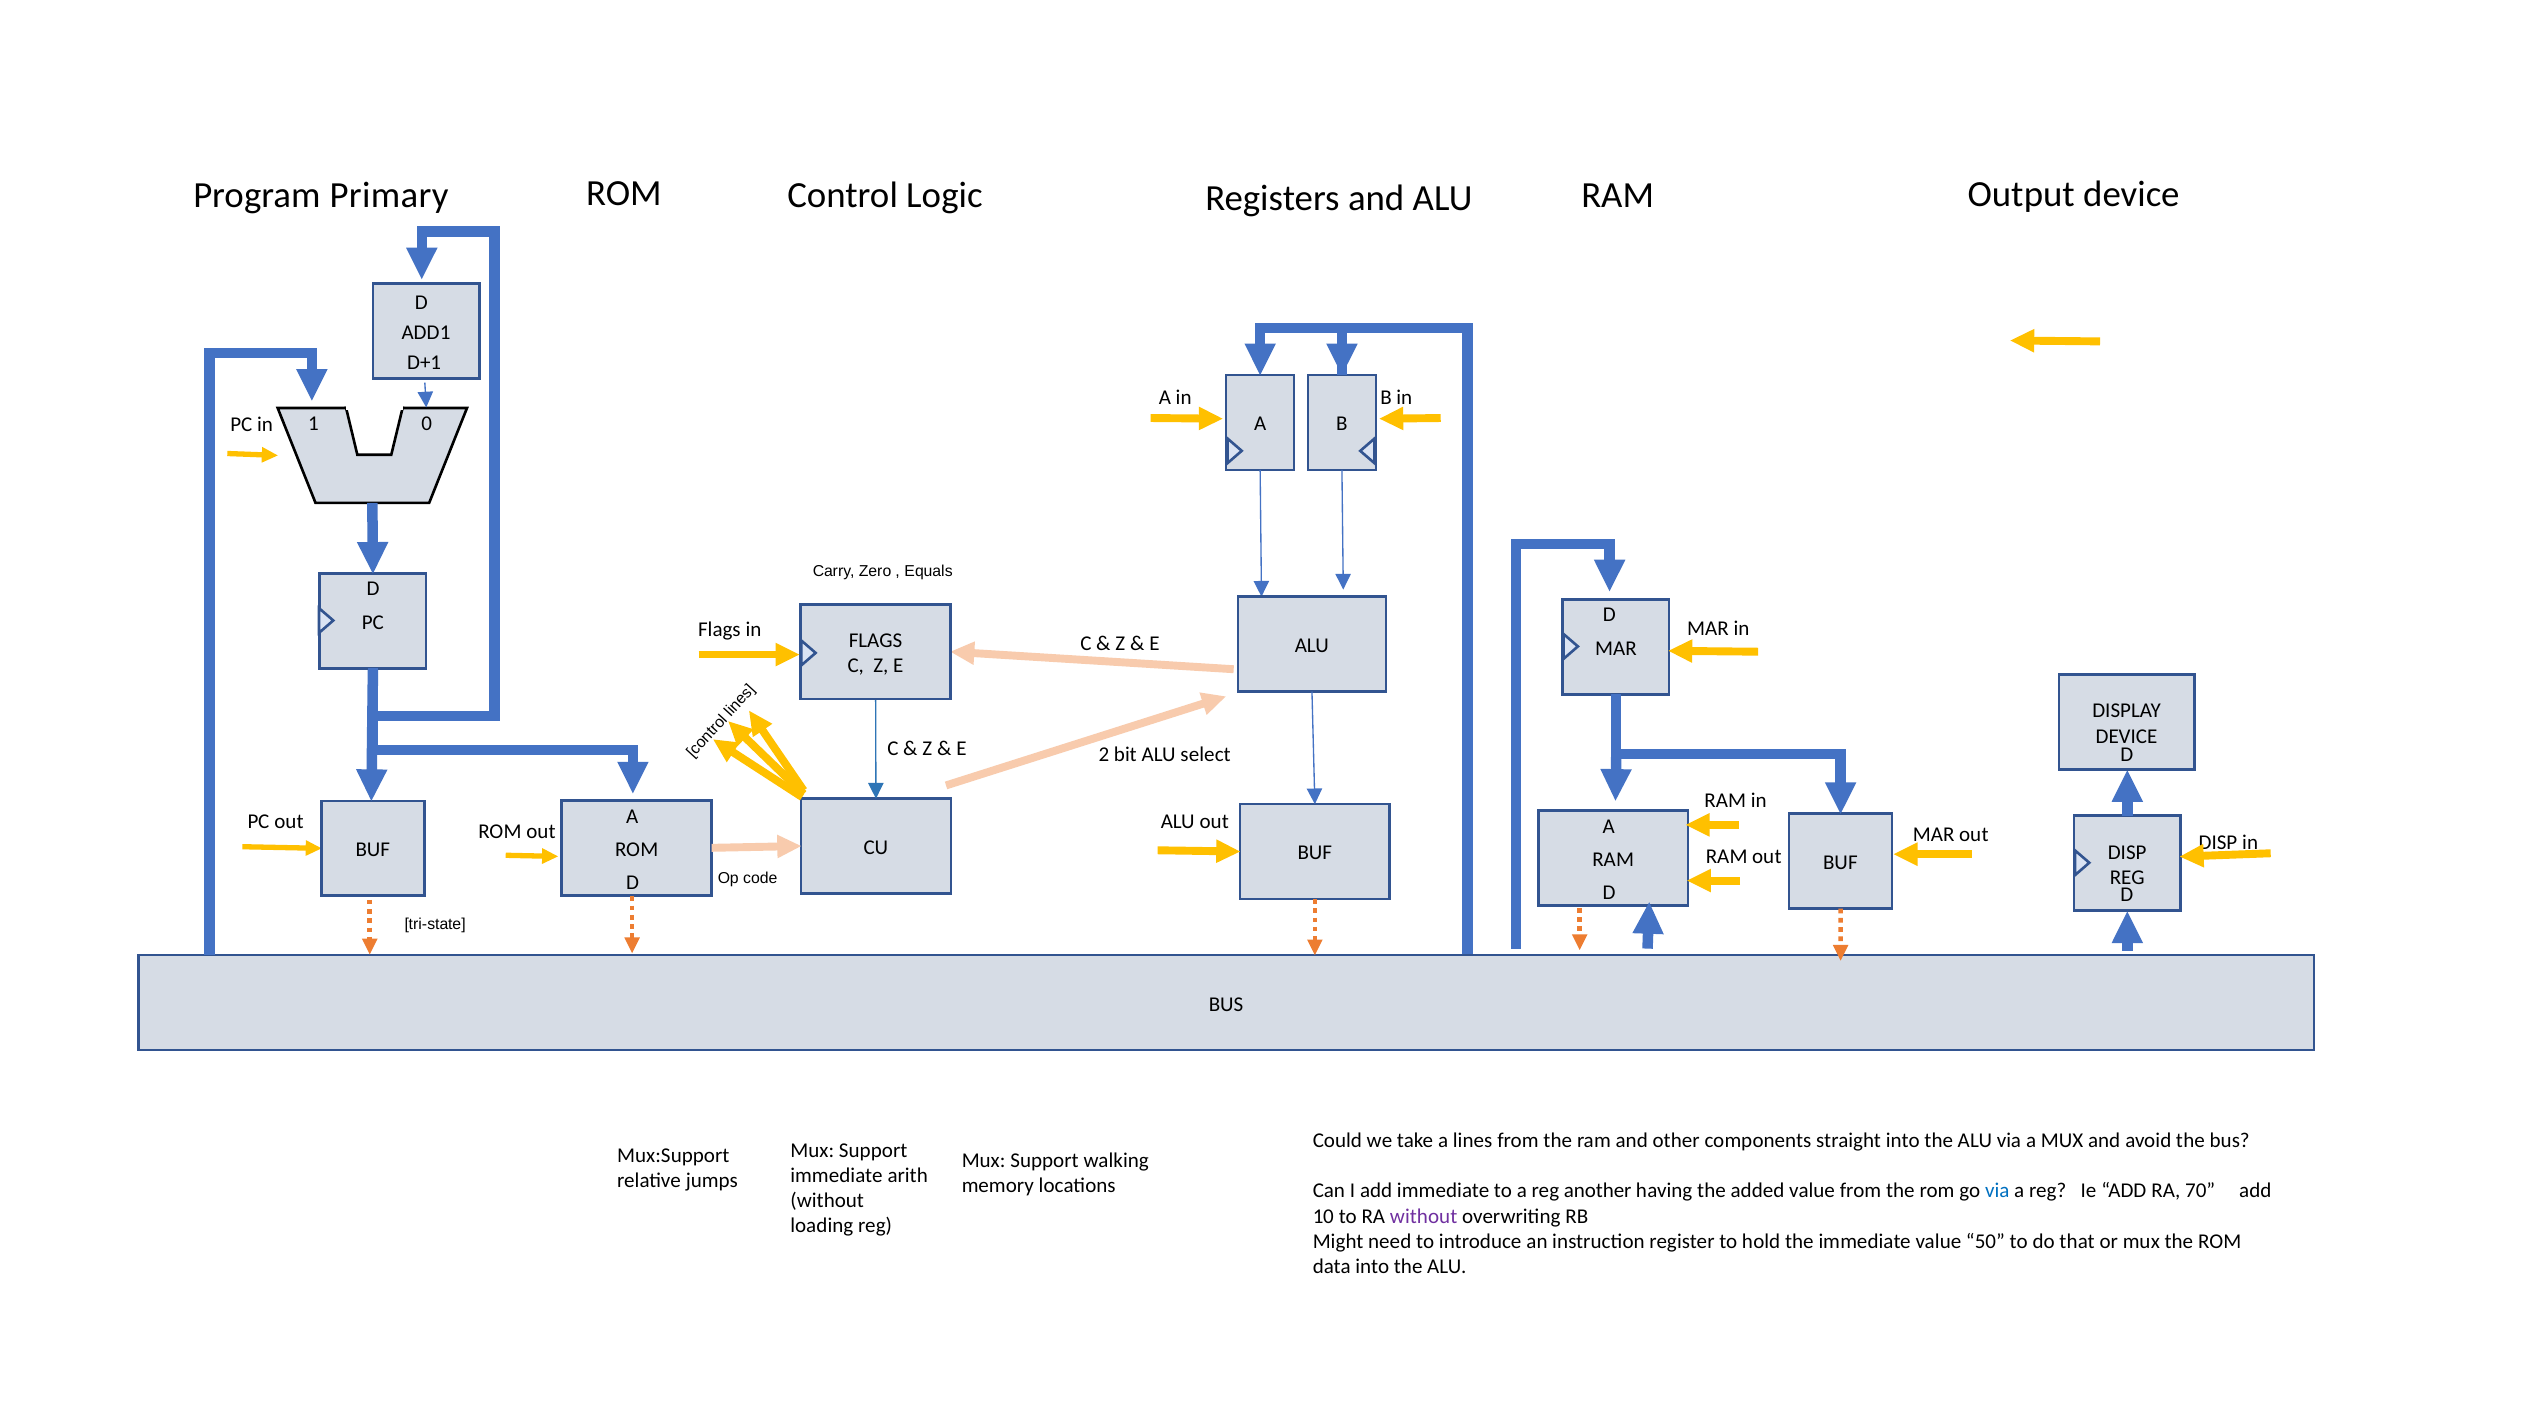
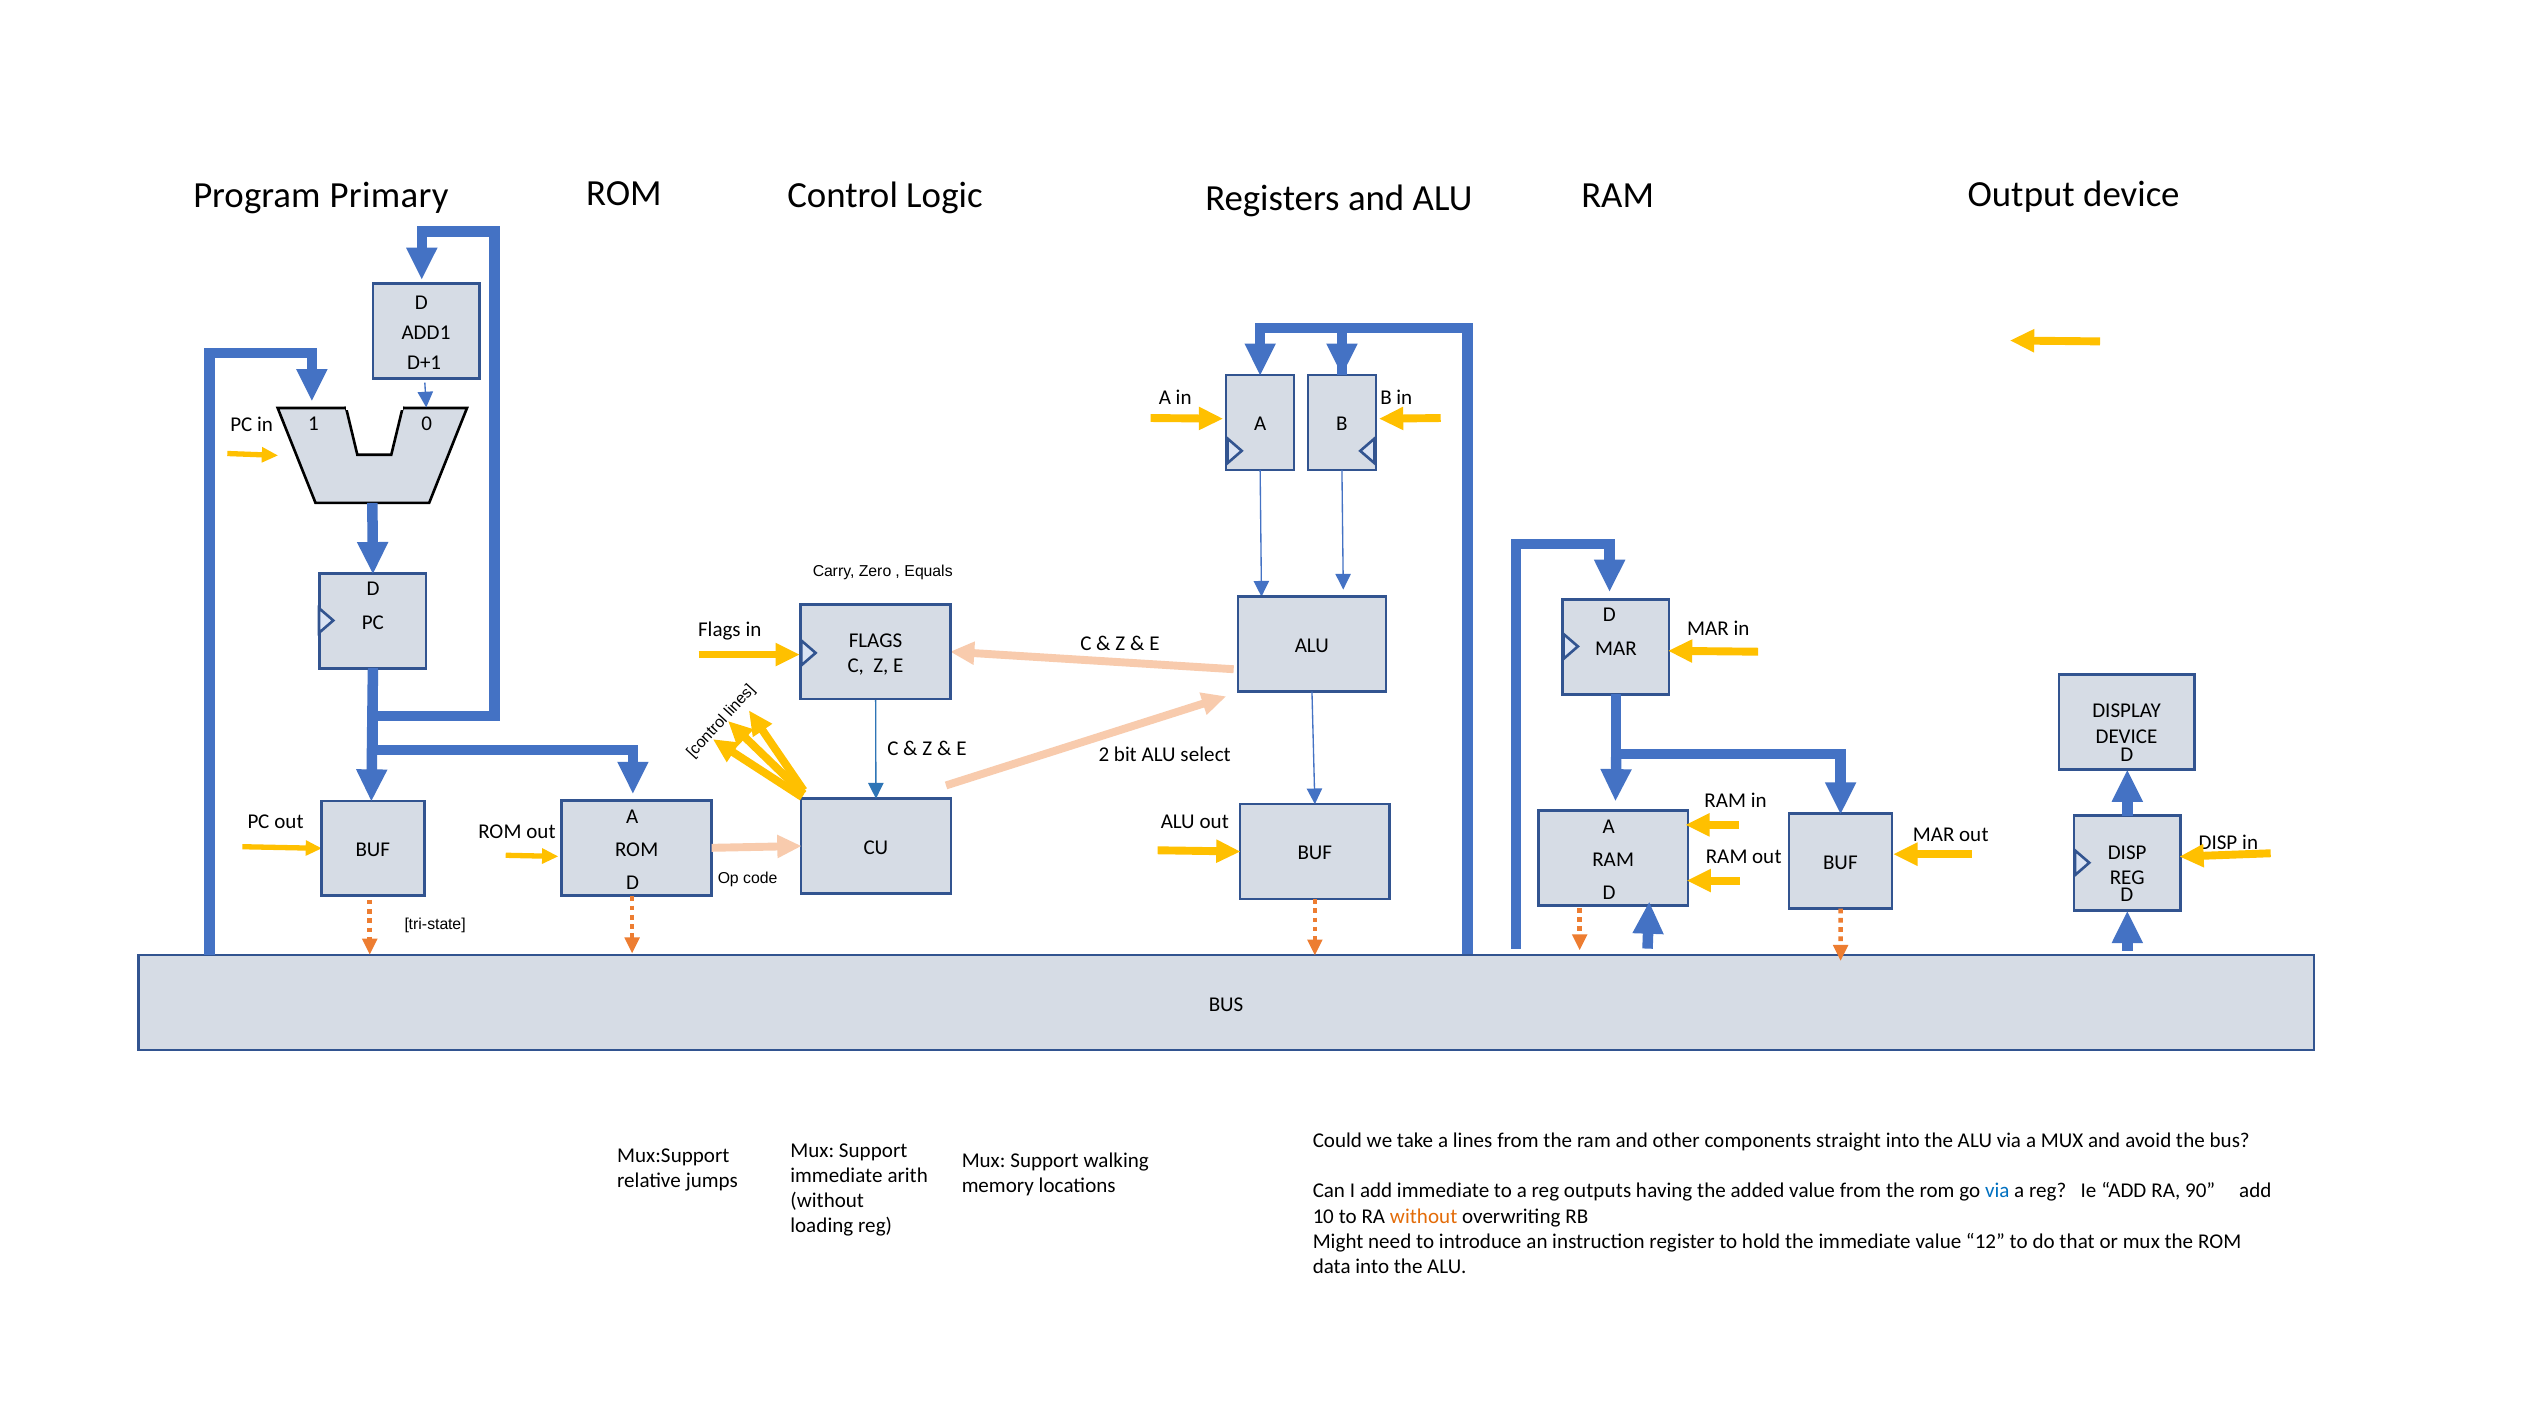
another: another -> outputs
70: 70 -> 90
without at (1424, 1216) colour: purple -> orange
50: 50 -> 12
